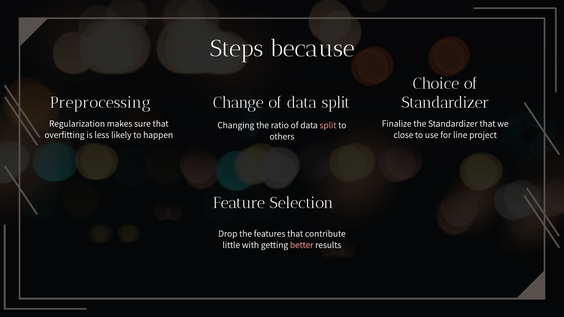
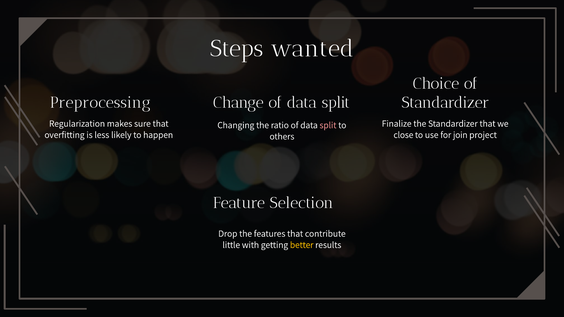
because: because -> wanted
line: line -> join
better colour: pink -> yellow
